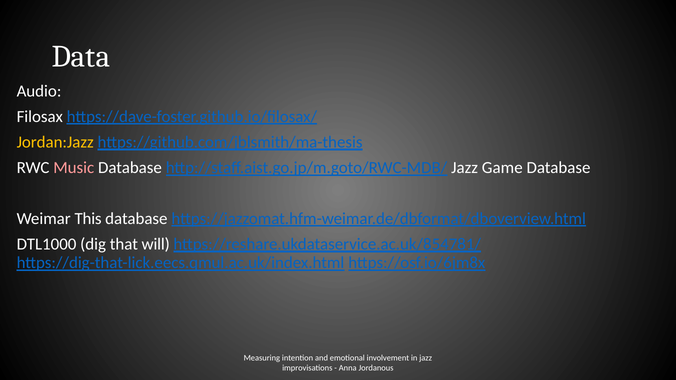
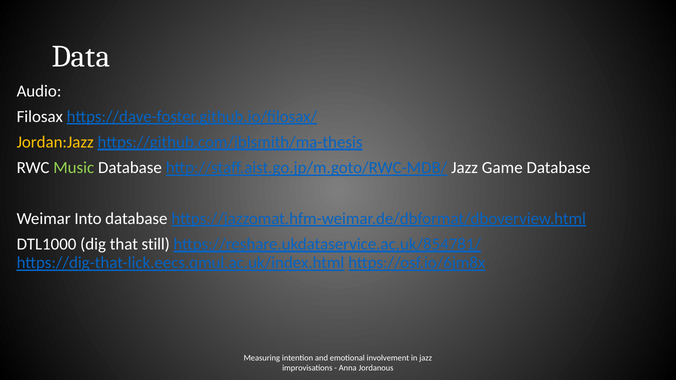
Music colour: pink -> light green
This: This -> Into
will: will -> still
